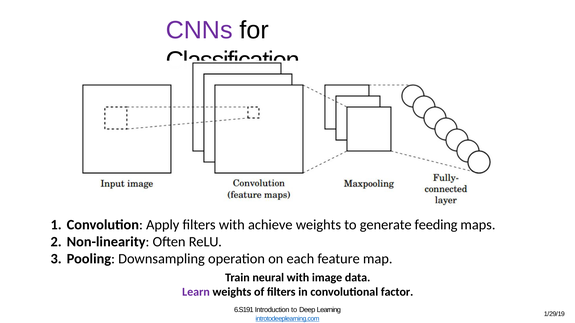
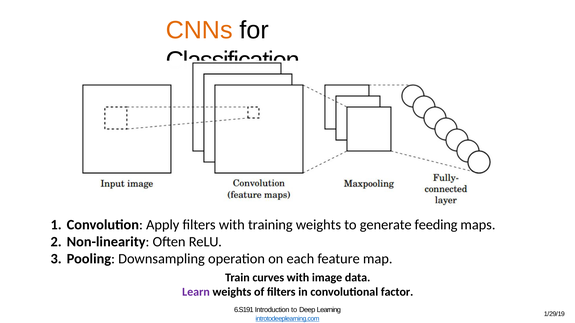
CNNs colour: purple -> orange
achieve: achieve -> training
neural: neural -> curves
